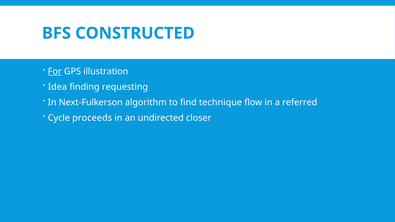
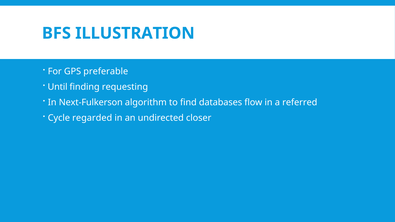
CONSTRUCTED: CONSTRUCTED -> ILLUSTRATION
For underline: present -> none
illustration: illustration -> preferable
Idea: Idea -> Until
technique: technique -> databases
proceeds: proceeds -> regarded
